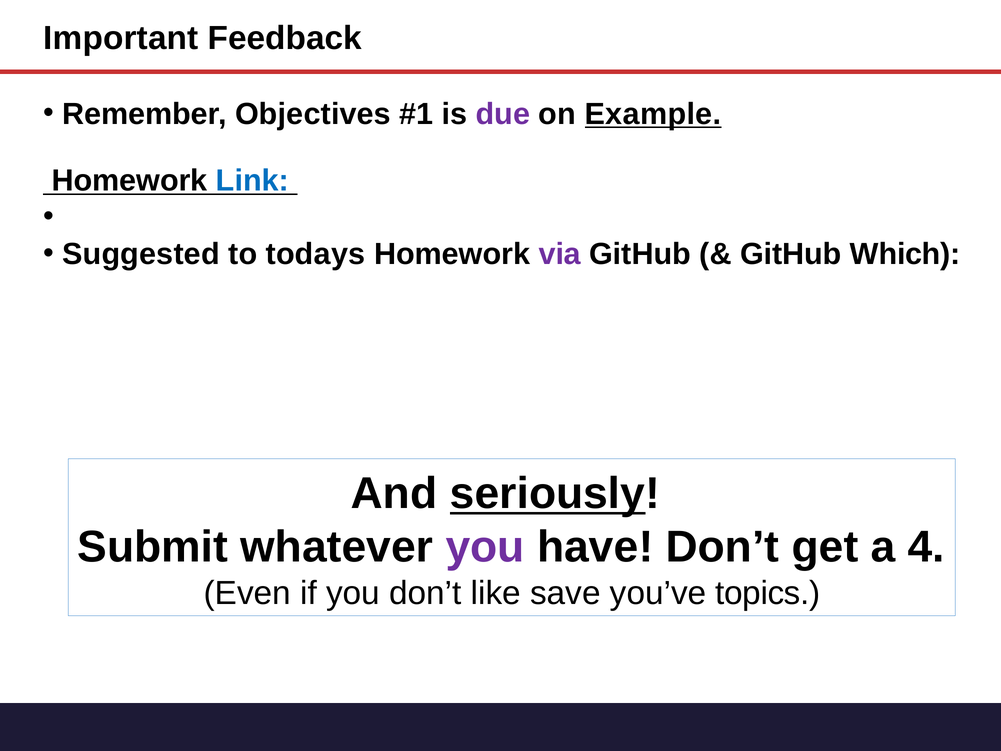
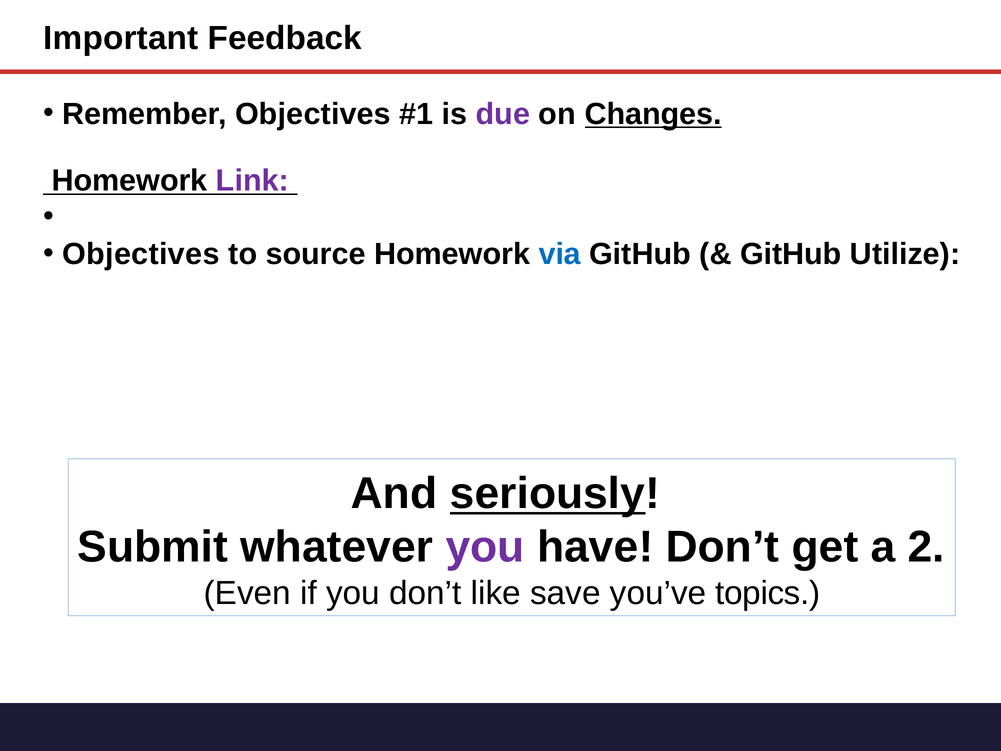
Example: Example -> Changes
Link colour: blue -> purple
Suggested at (141, 254): Suggested -> Objectives
todays: todays -> source
via colour: purple -> blue
Which: Which -> Utilize
4: 4 -> 2
